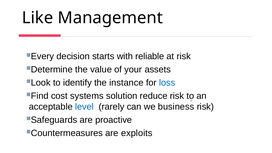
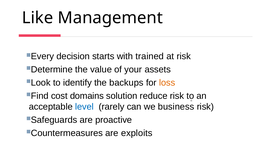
reliable: reliable -> trained
instance: instance -> backups
loss colour: blue -> orange
systems: systems -> domains
